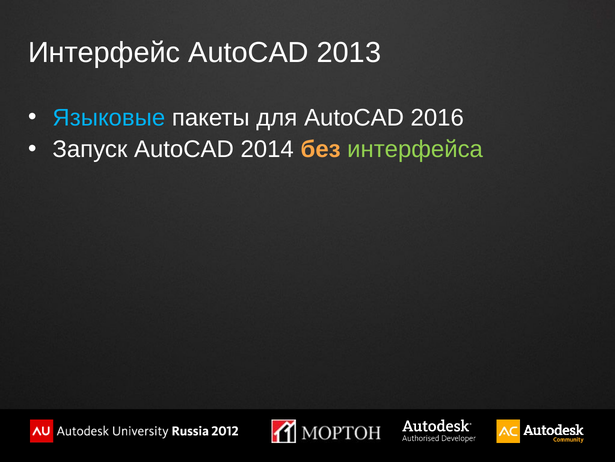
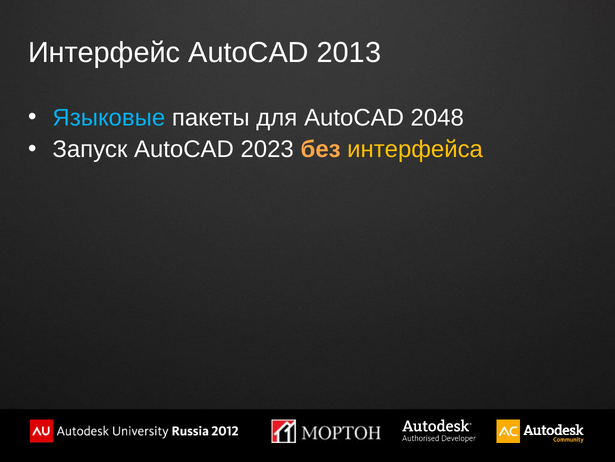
2016: 2016 -> 2048
2014: 2014 -> 2023
интерфейса colour: light green -> yellow
